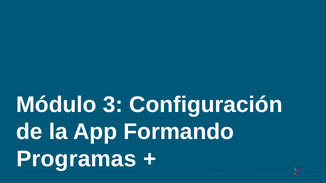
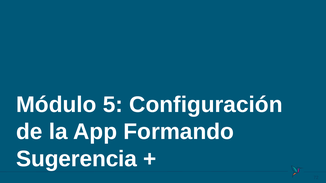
3: 3 -> 5
Programas: Programas -> Sugerencia
